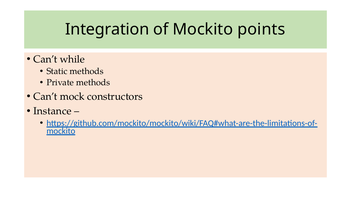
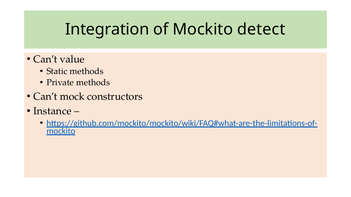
points: points -> detect
while: while -> value
